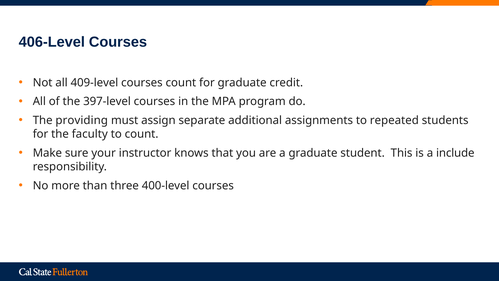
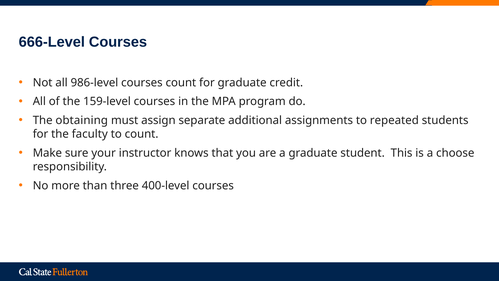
406-Level: 406-Level -> 666-Level
409-level: 409-level -> 986-level
397-level: 397-level -> 159-level
providing: providing -> obtaining
include: include -> choose
